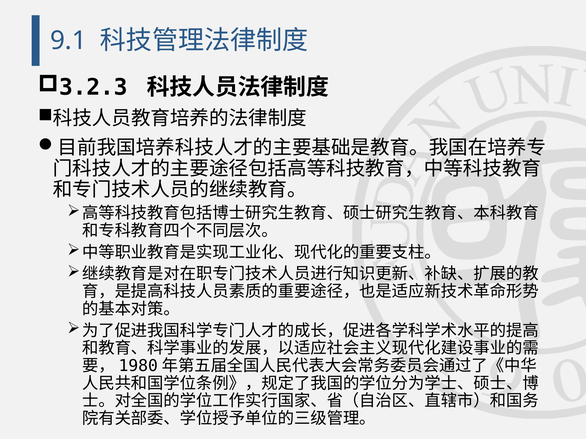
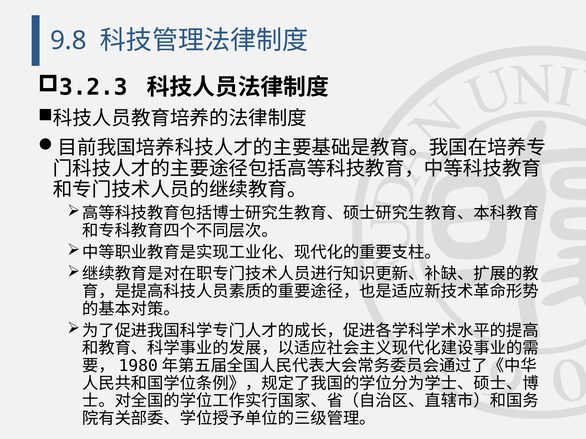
9.1: 9.1 -> 9.8
